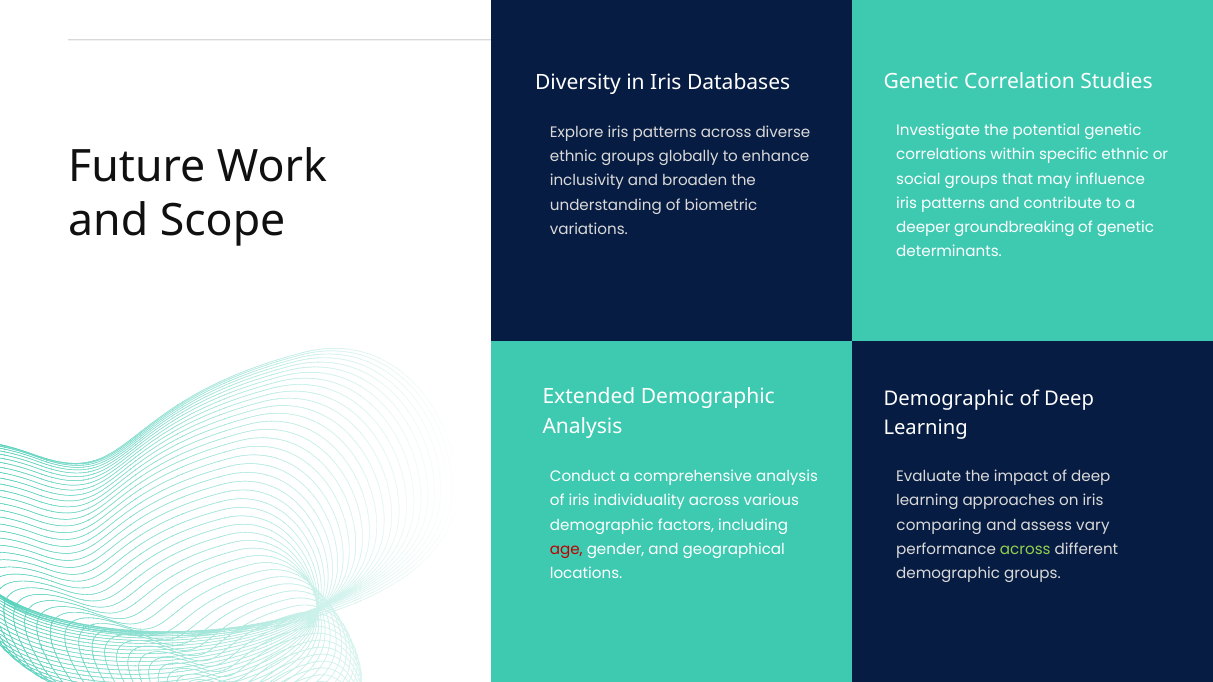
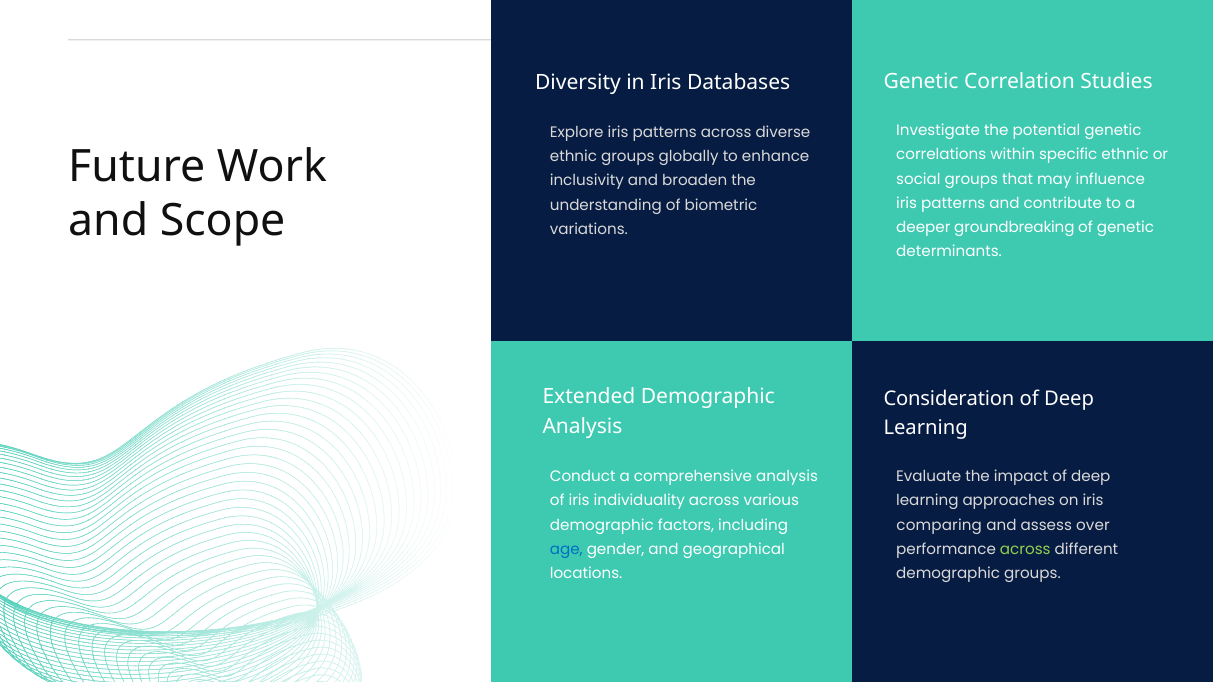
Demographic at (949, 399): Demographic -> Consideration
vary: vary -> over
age colour: red -> blue
